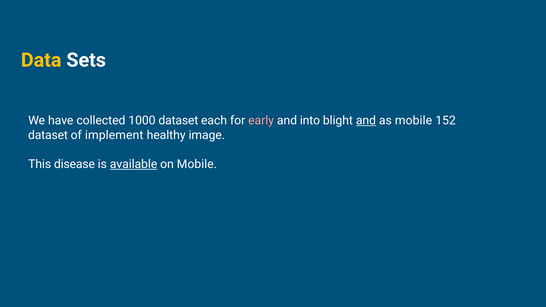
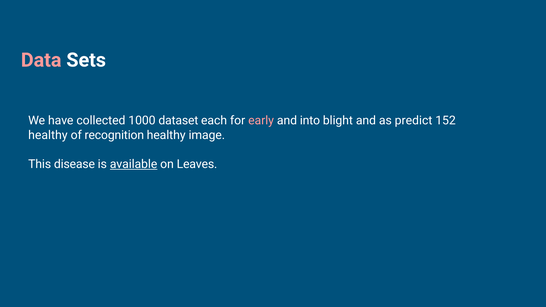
Data colour: yellow -> pink
and at (366, 121) underline: present -> none
as mobile: mobile -> predict
dataset at (48, 135): dataset -> healthy
implement: implement -> recognition
on Mobile: Mobile -> Leaves
